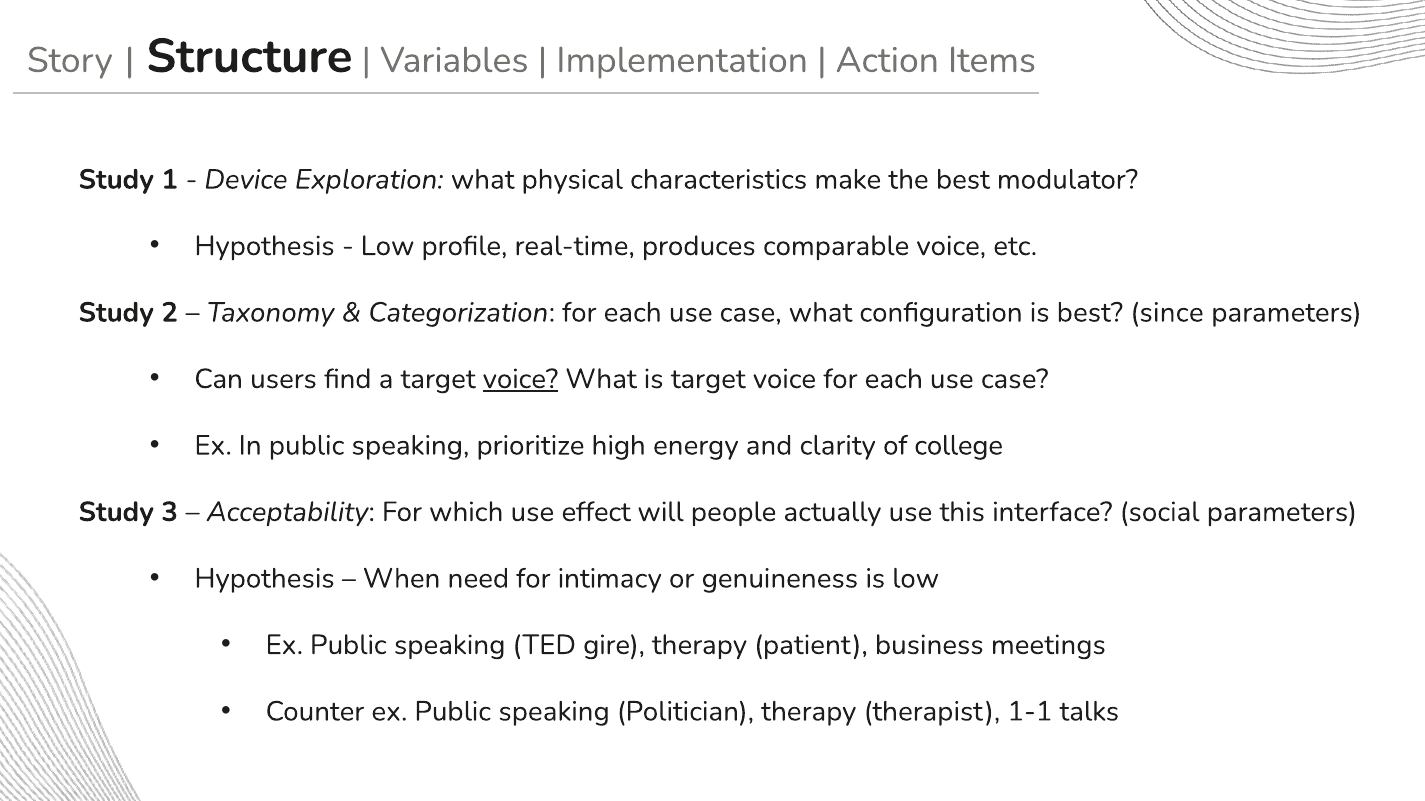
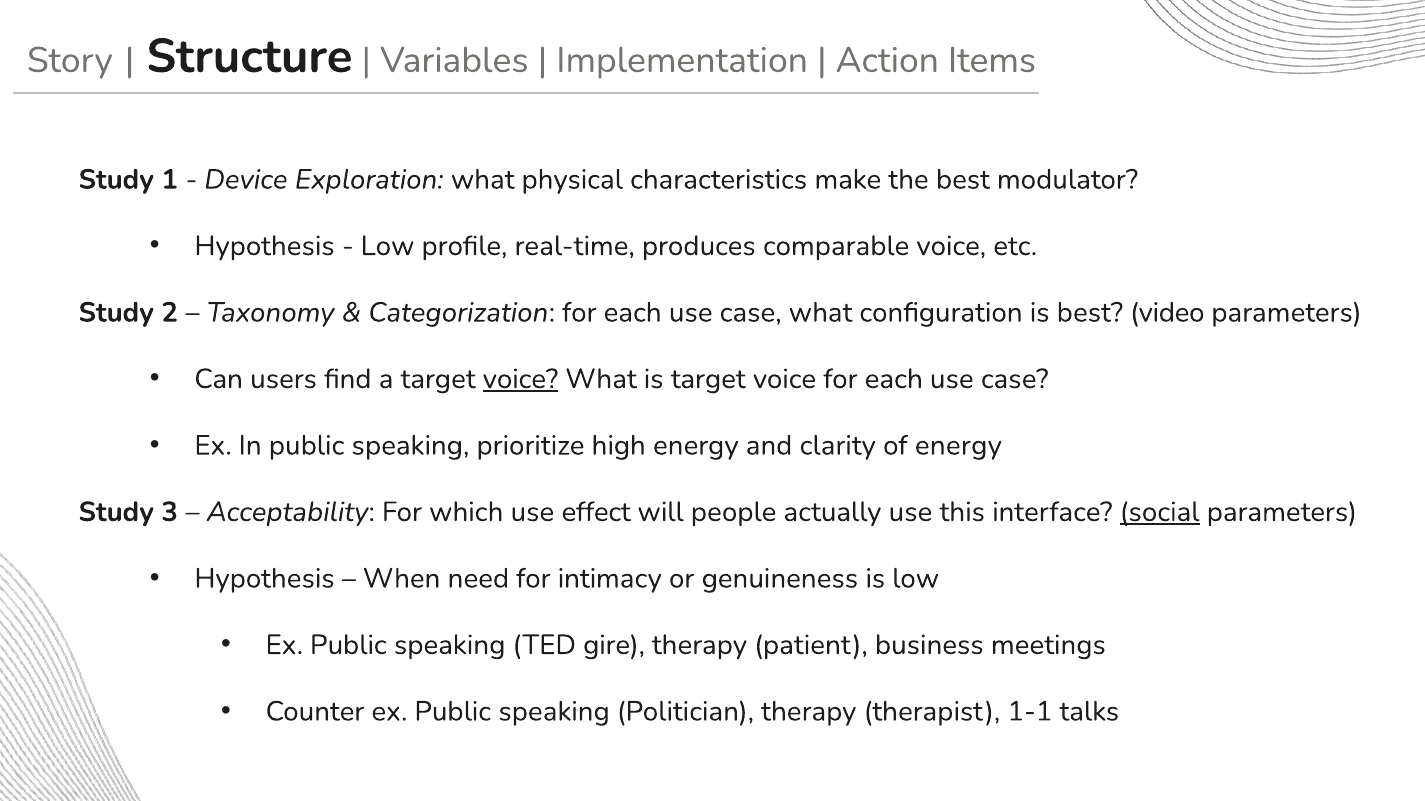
since: since -> video
of college: college -> energy
social underline: none -> present
